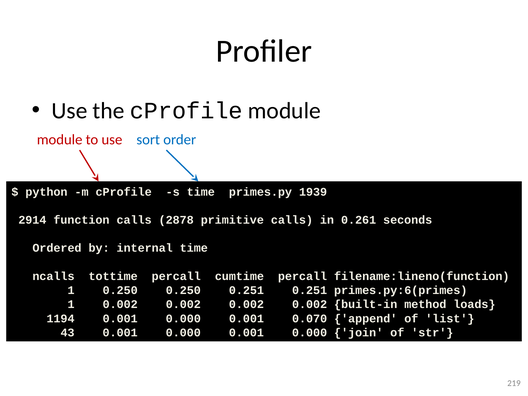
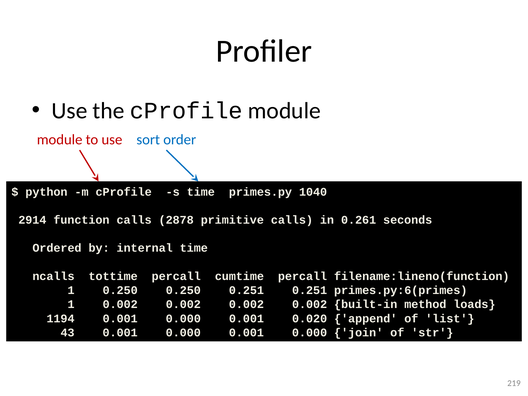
1939: 1939 -> 1040
0.070: 0.070 -> 0.020
